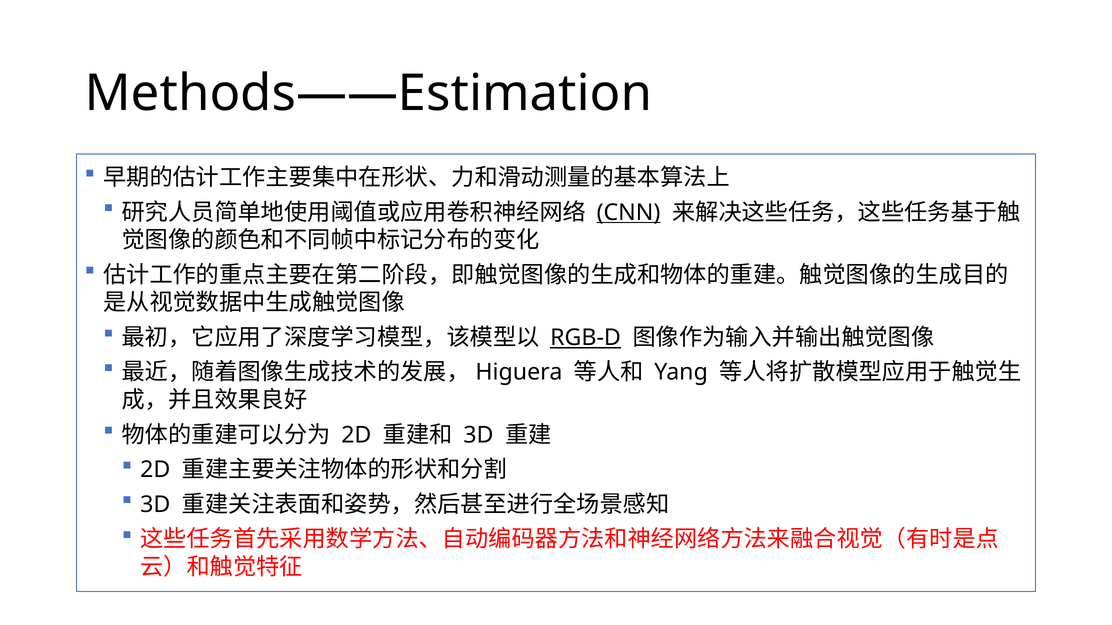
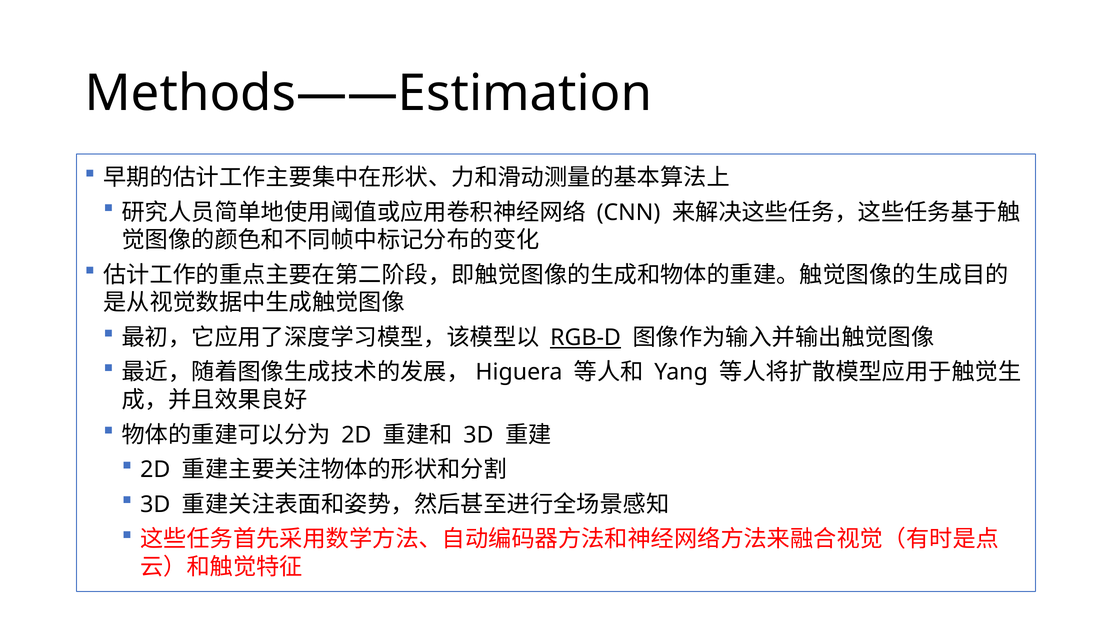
CNN underline: present -> none
